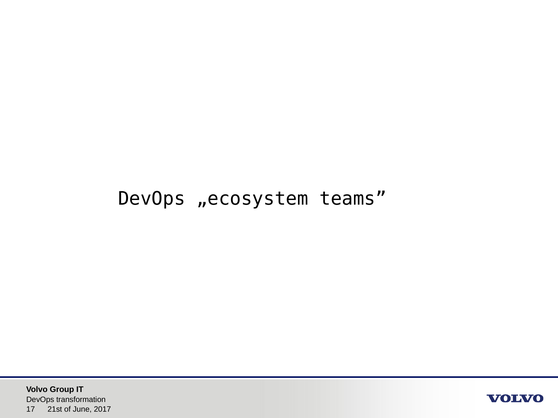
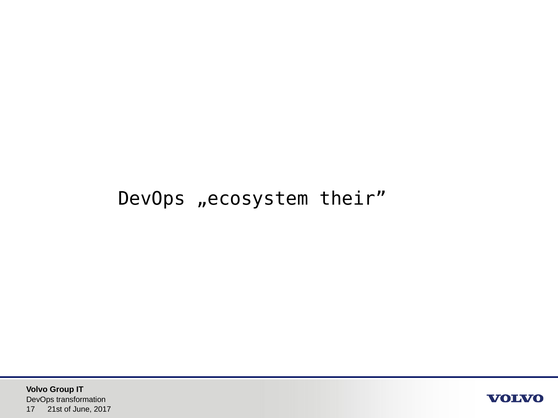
teams: teams -> their
